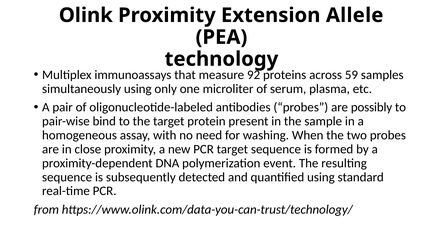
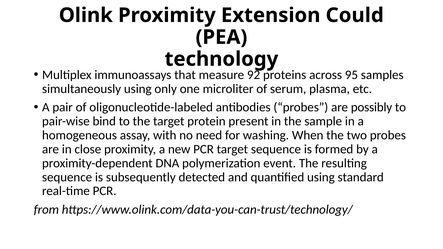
Allele: Allele -> Could
59: 59 -> 95
